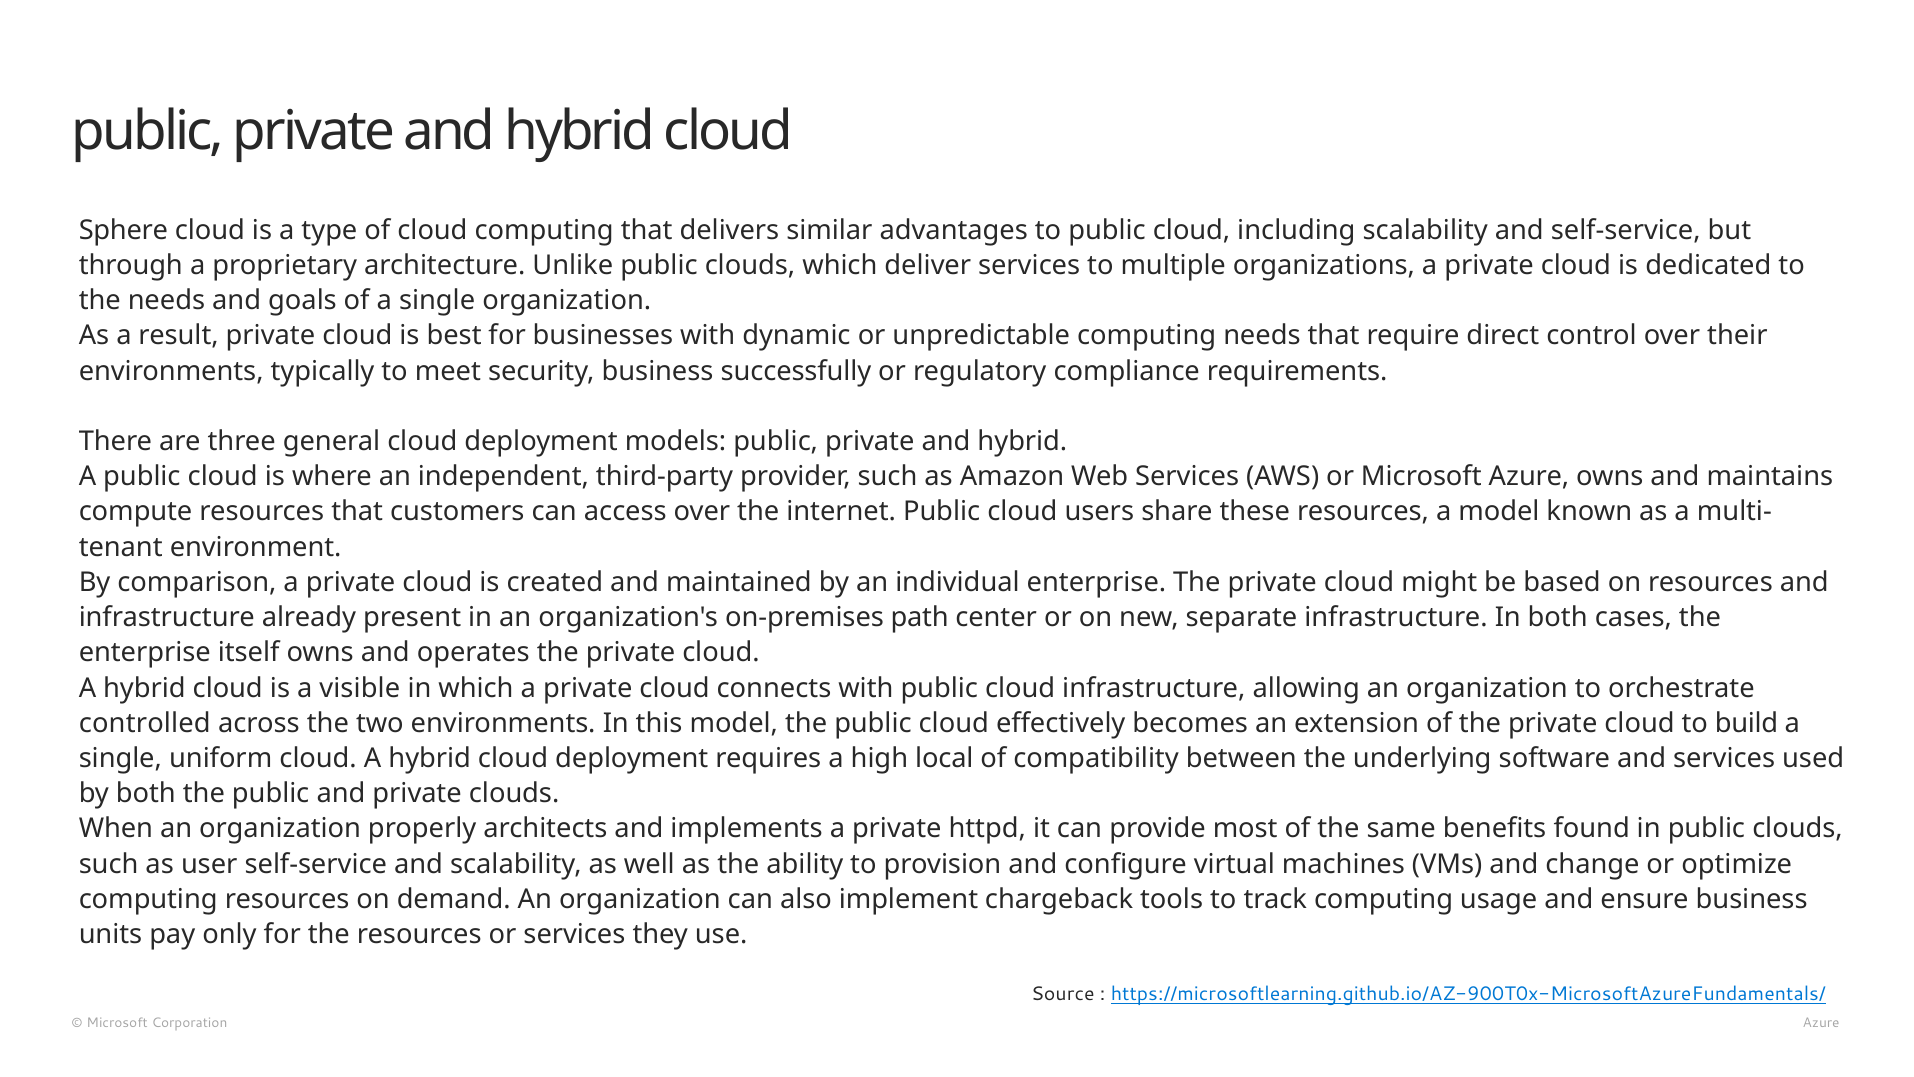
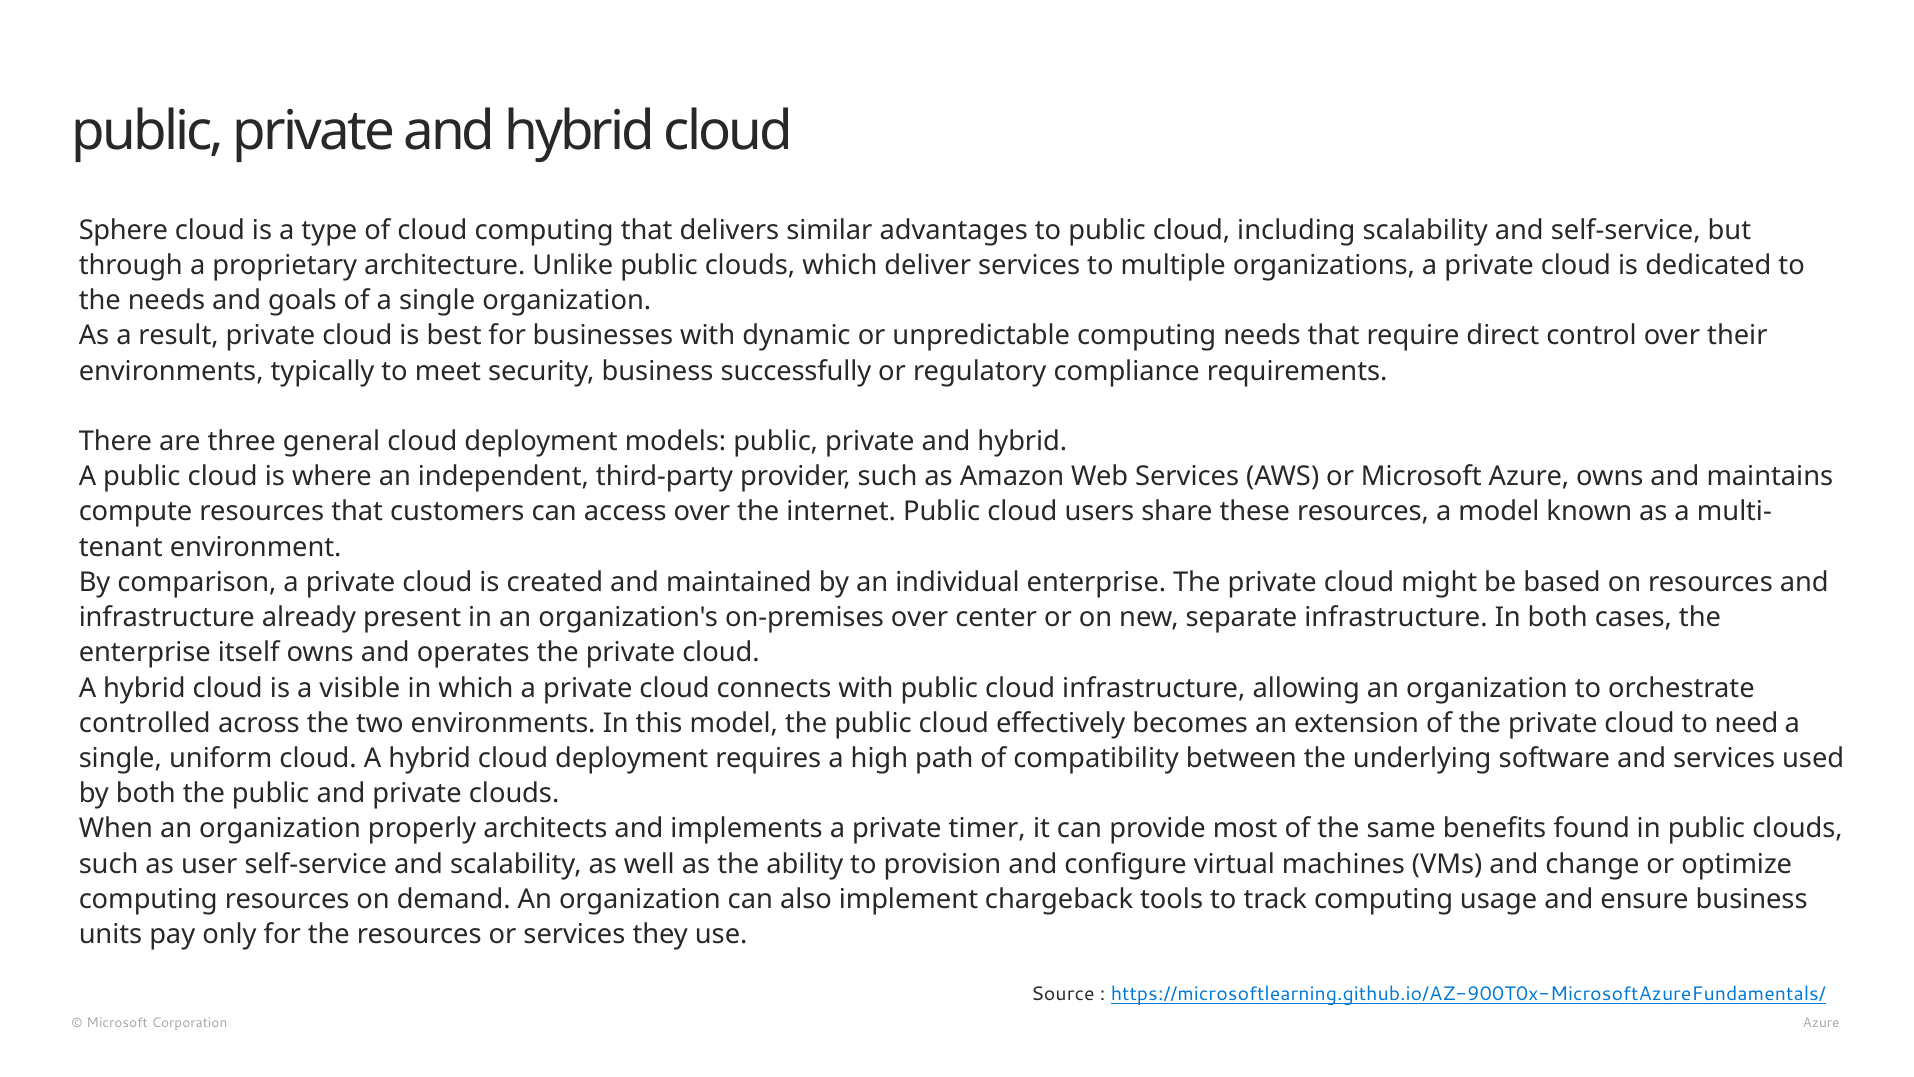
on-premises path: path -> over
build: build -> need
local: local -> path
httpd: httpd -> timer
